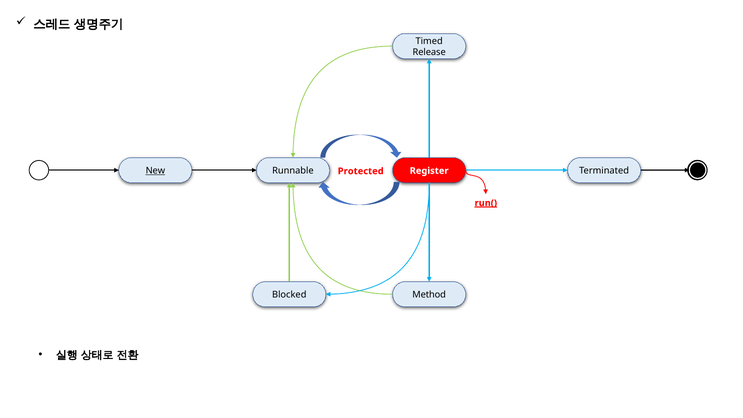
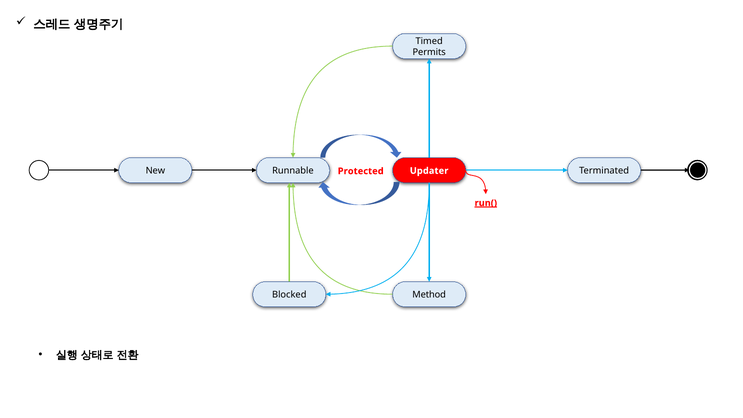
Release: Release -> Permits
New underline: present -> none
Register: Register -> Updater
